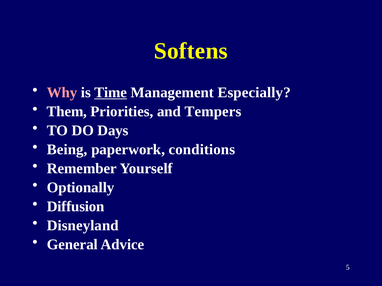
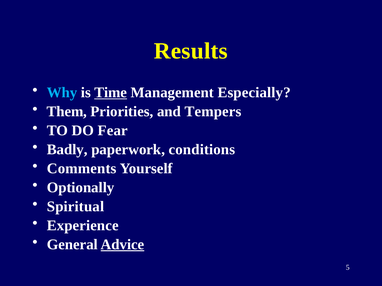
Softens: Softens -> Results
Why colour: pink -> light blue
Days: Days -> Fear
Being: Being -> Badly
Remember: Remember -> Comments
Diffusion: Diffusion -> Spiritual
Disneyland: Disneyland -> Experience
Advice underline: none -> present
